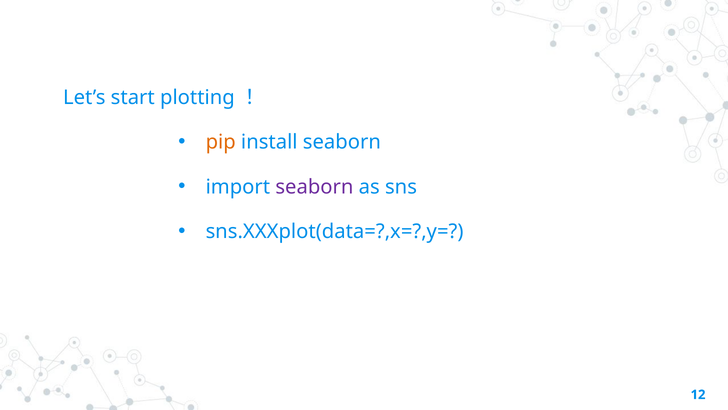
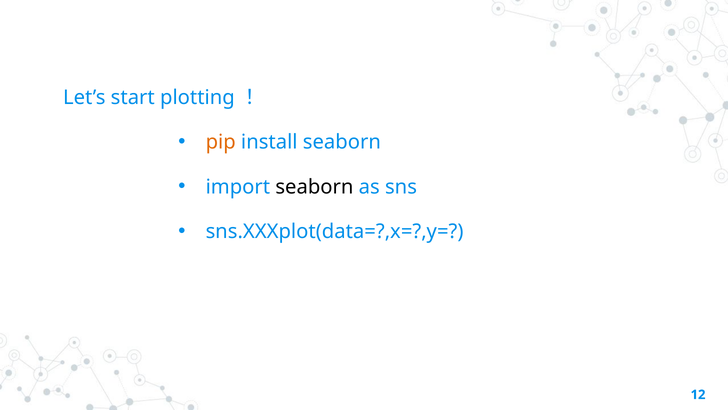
seaborn at (314, 187) colour: purple -> black
